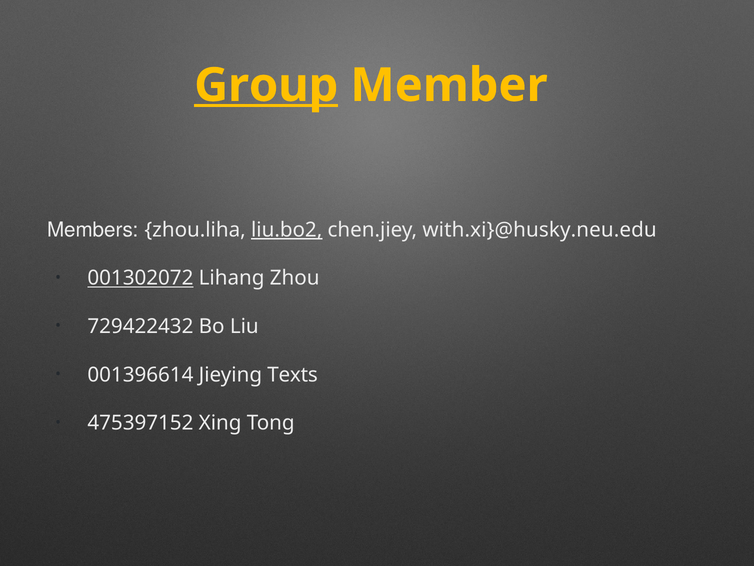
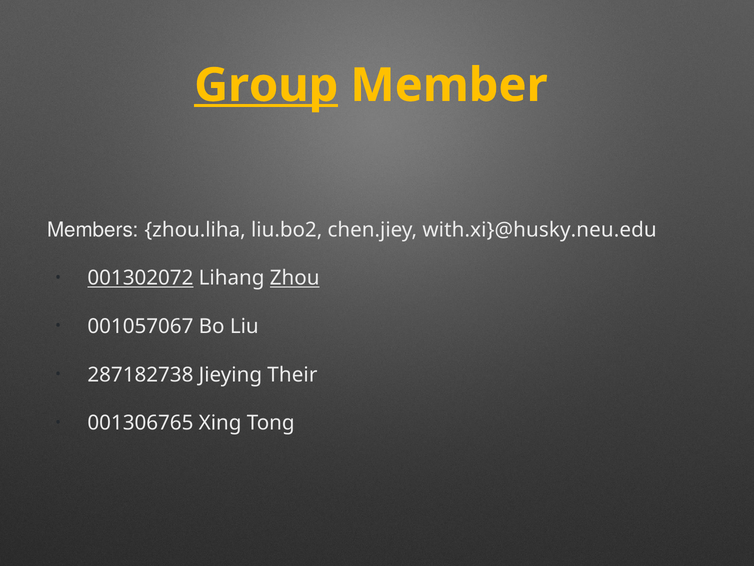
liu.bo2 underline: present -> none
Zhou underline: none -> present
729422432: 729422432 -> 001057067
001396614: 001396614 -> 287182738
Texts: Texts -> Their
475397152: 475397152 -> 001306765
